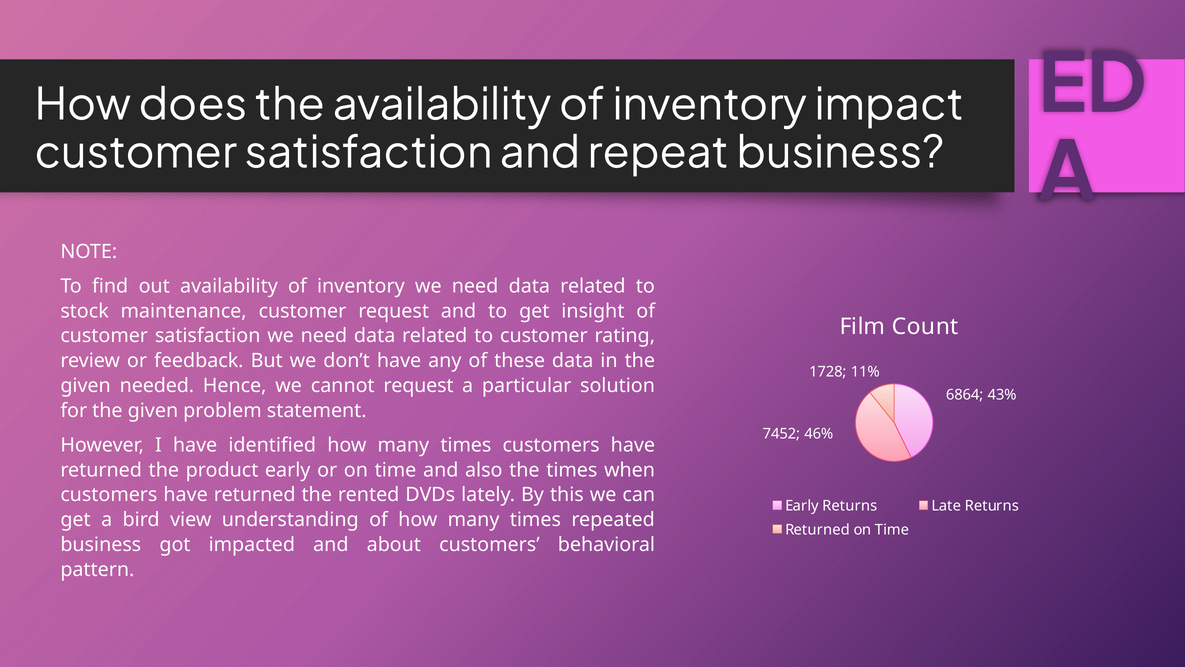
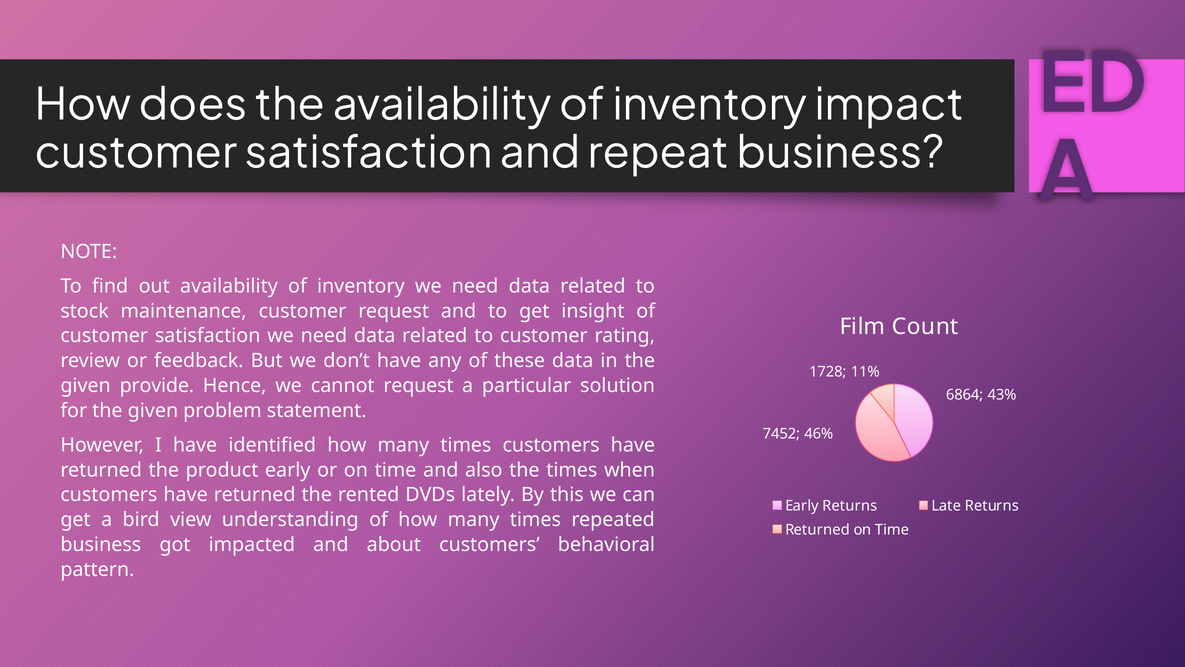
needed: needed -> provide
